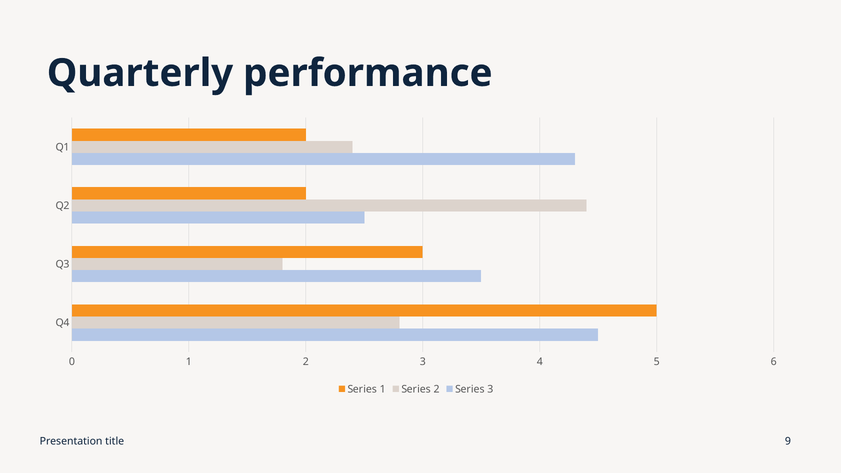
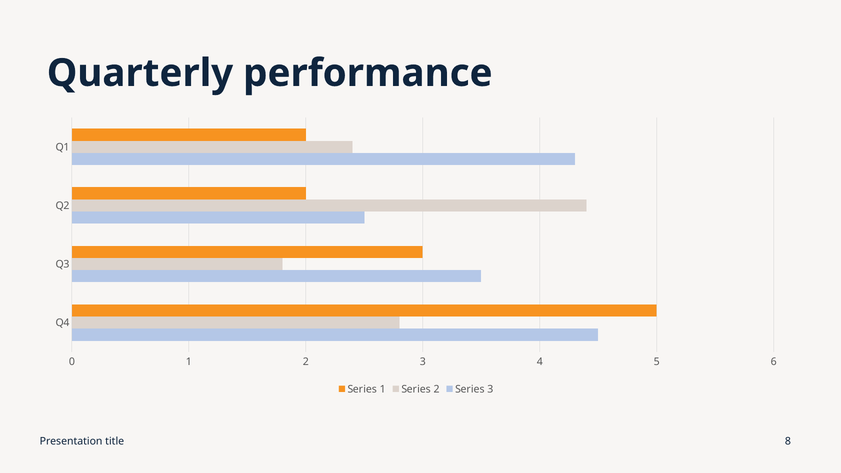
9: 9 -> 8
